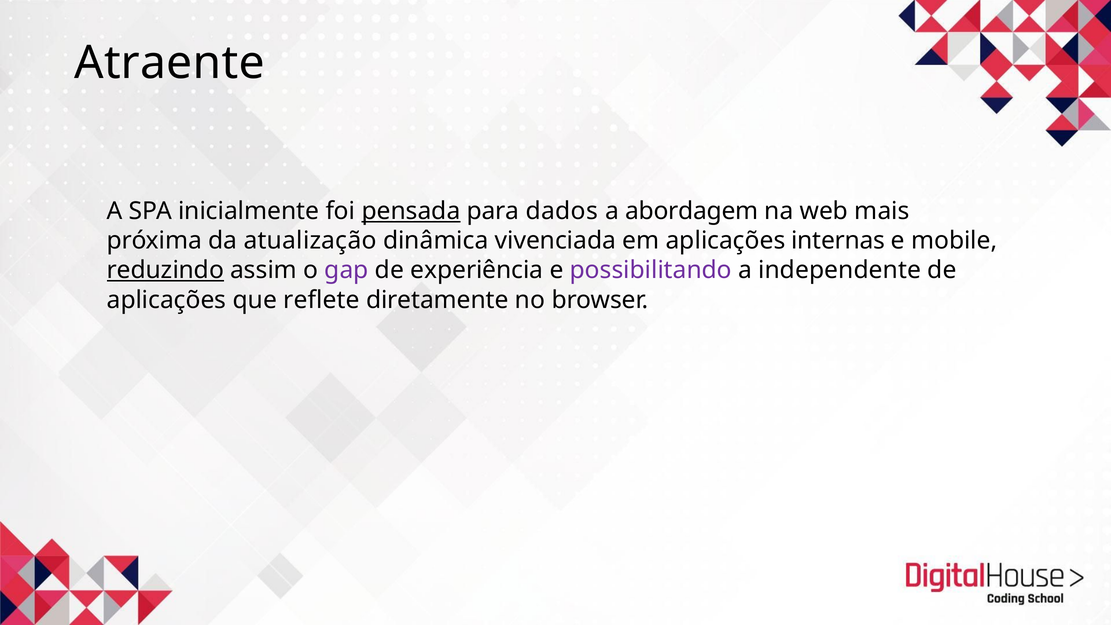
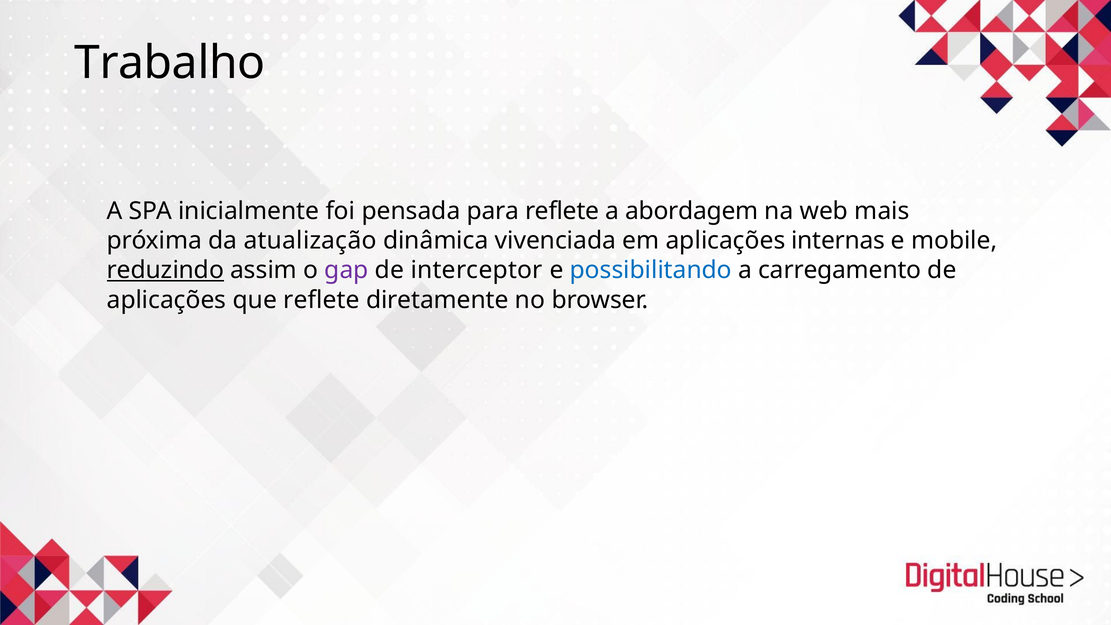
Atraente: Atraente -> Trabalho
pensada underline: present -> none
para dados: dados -> reflete
experiência: experiência -> interceptor
possibilitando colour: purple -> blue
independente: independente -> carregamento
